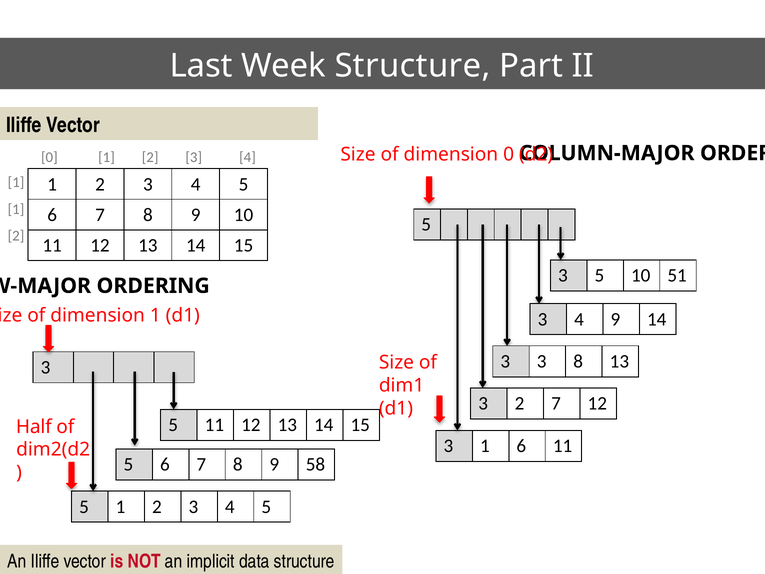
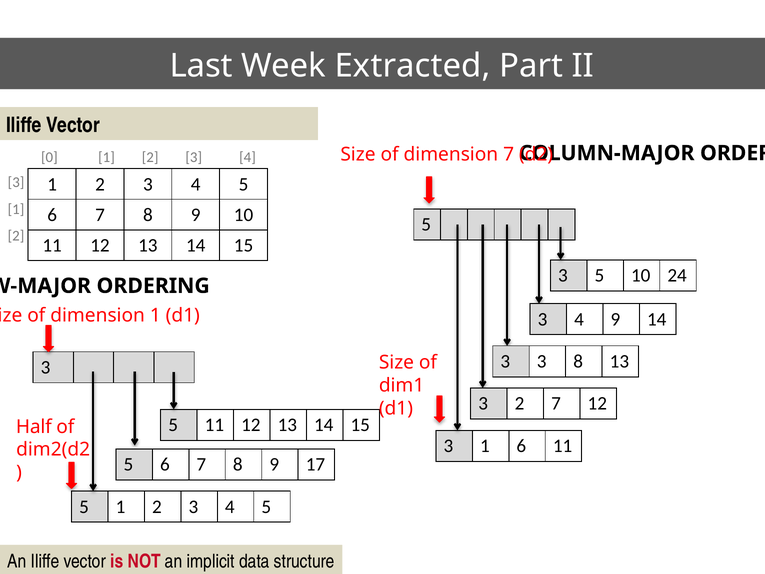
Week Structure: Structure -> Extracted
dimension 0: 0 -> 7
1 at (16, 182): 1 -> 3
51: 51 -> 24
58: 58 -> 17
